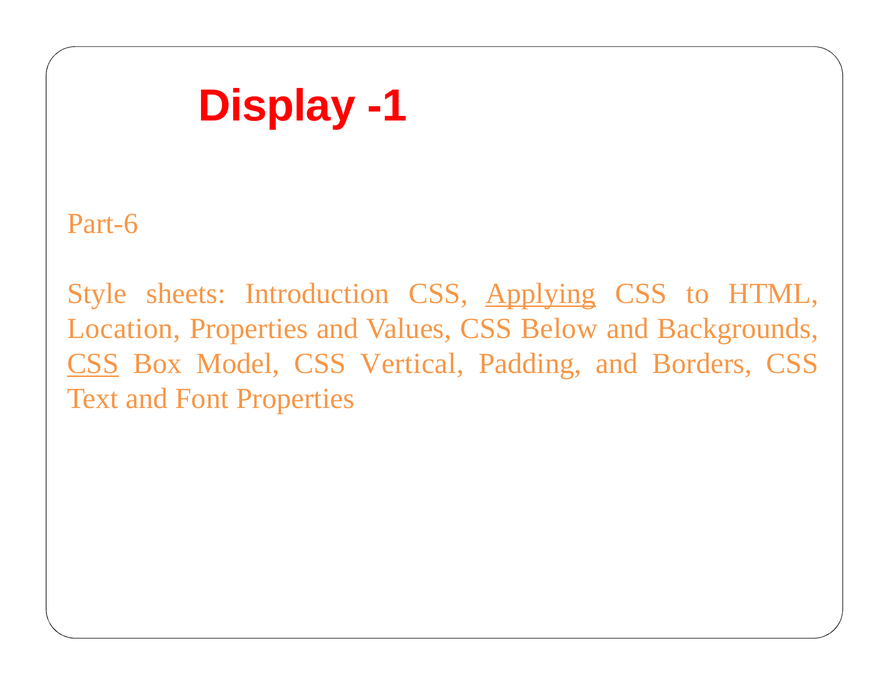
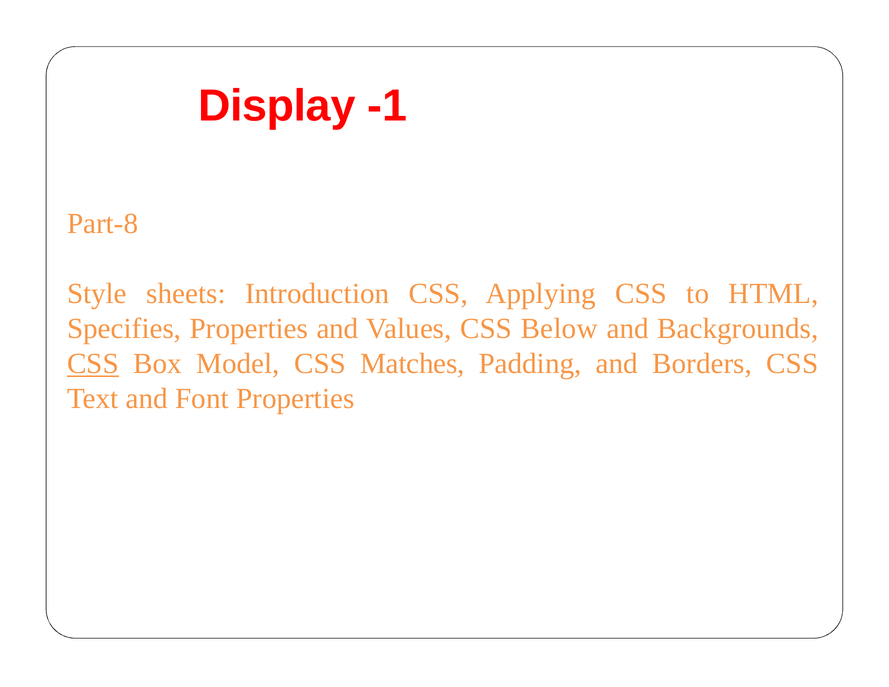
Part-6: Part-6 -> Part-8
Applying underline: present -> none
Location: Location -> Specifies
Vertical: Vertical -> Matches
